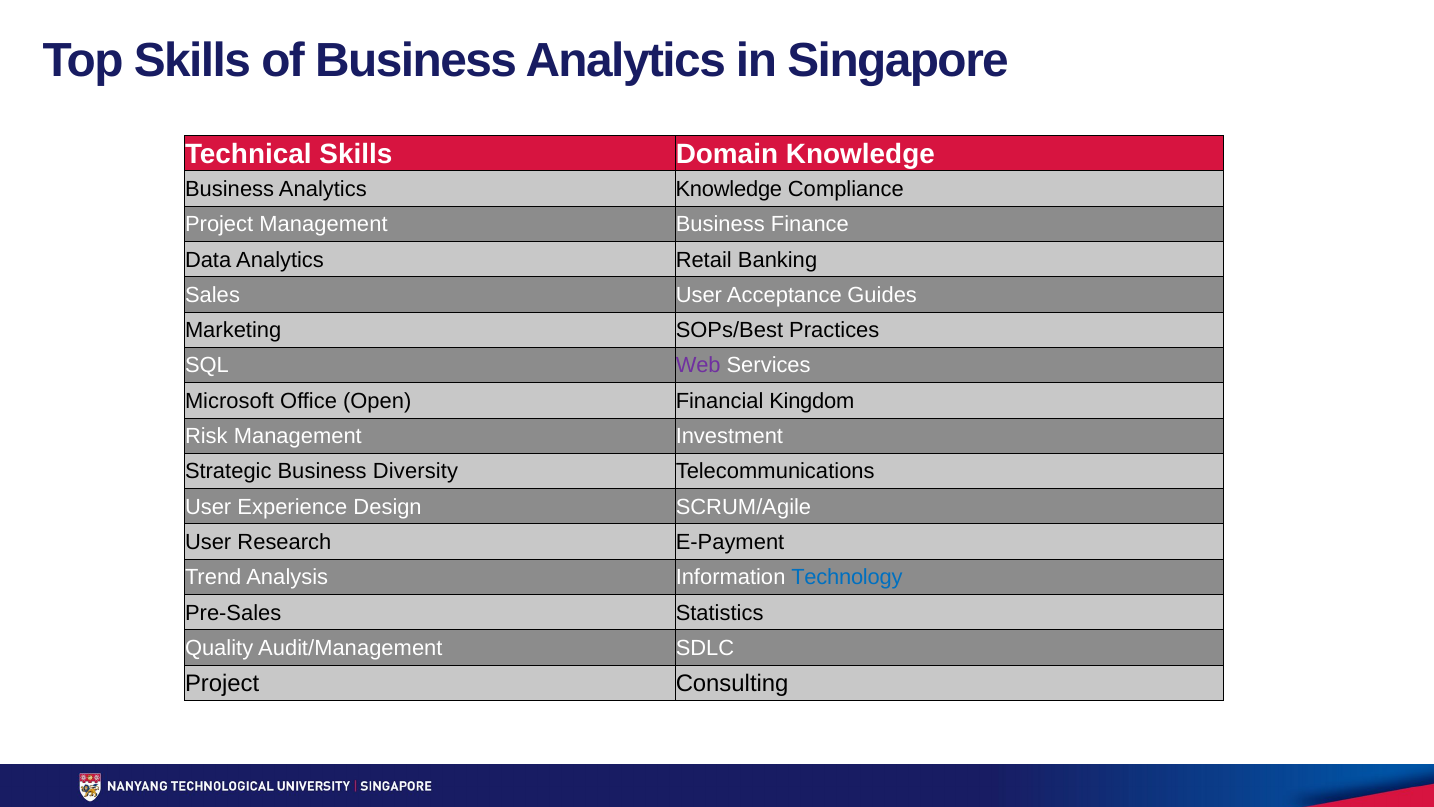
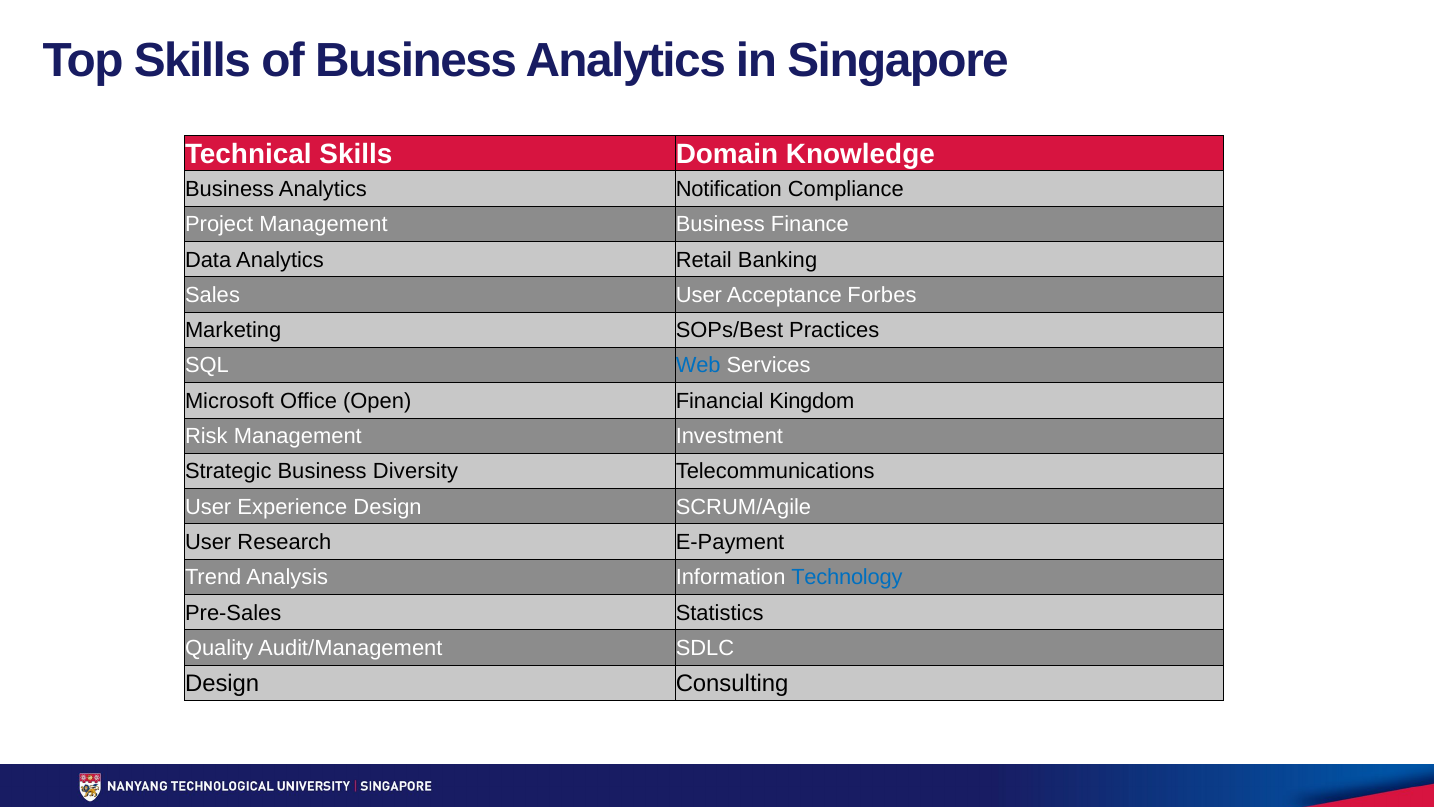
Analytics Knowledge: Knowledge -> Notification
Guides: Guides -> Forbes
Web colour: purple -> blue
Project at (222, 683): Project -> Design
